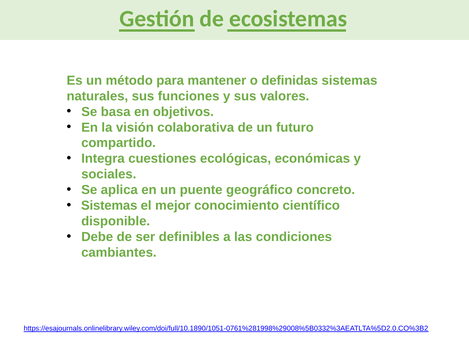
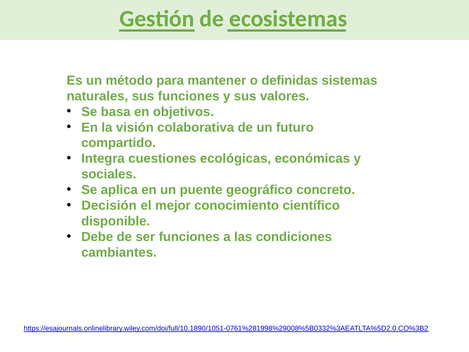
Sistemas at (109, 205): Sistemas -> Decisión
ser definibles: definibles -> funciones
